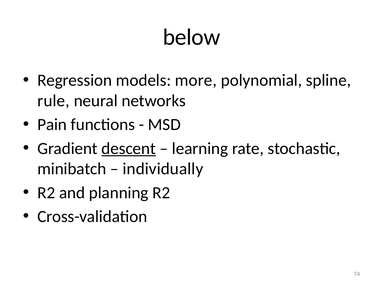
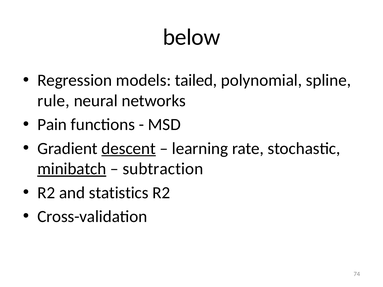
more: more -> tailed
minibatch underline: none -> present
individually: individually -> subtraction
planning: planning -> statistics
